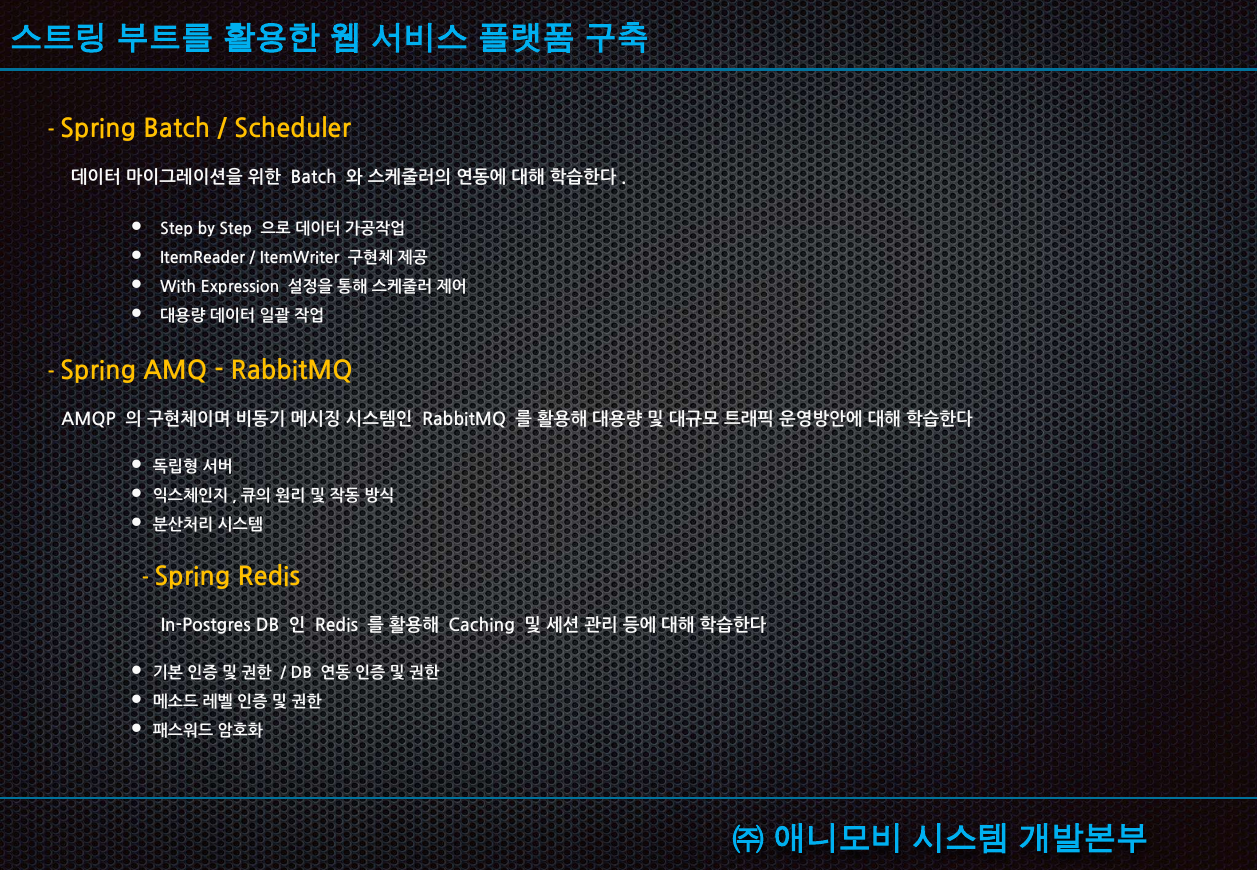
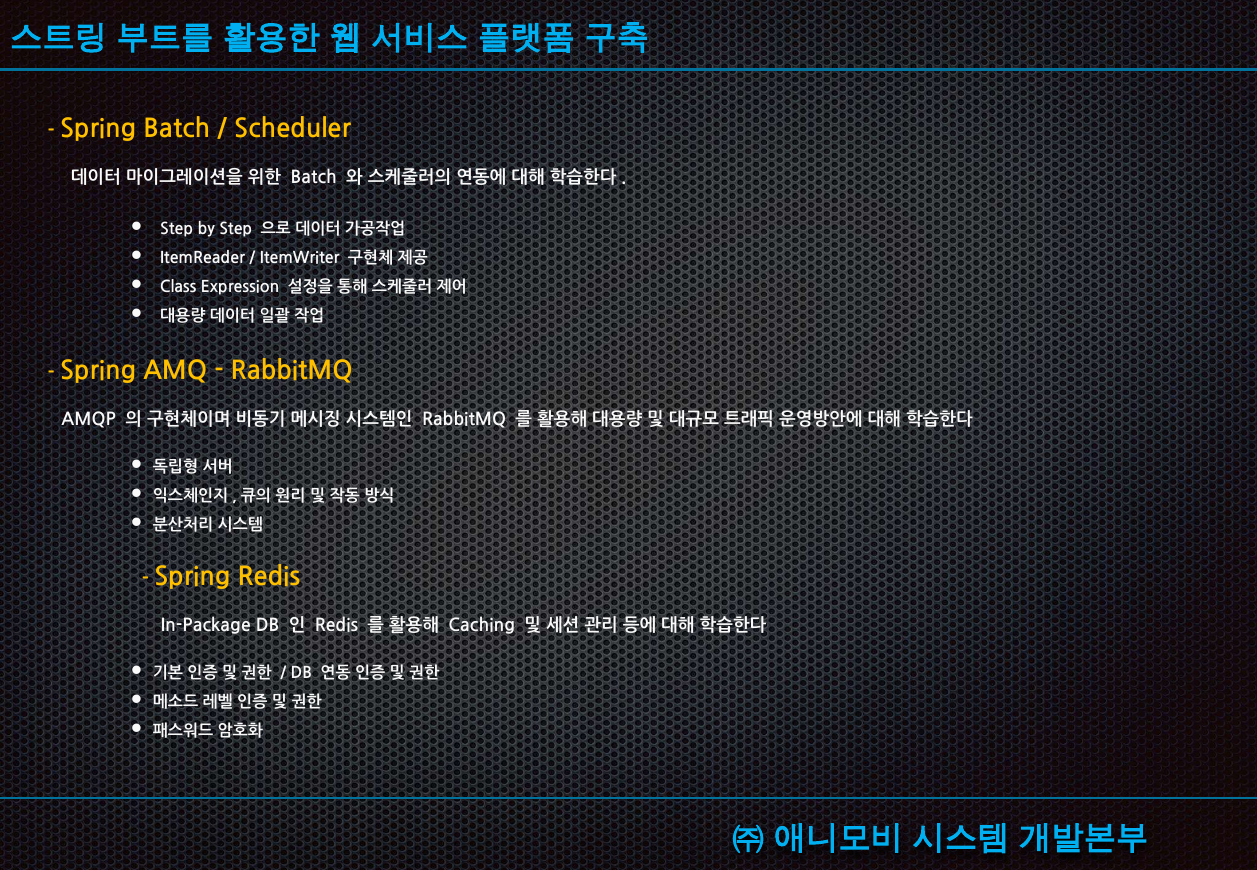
With: With -> Class
In-Postgres: In-Postgres -> In-Package
